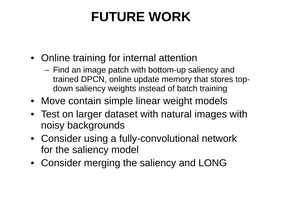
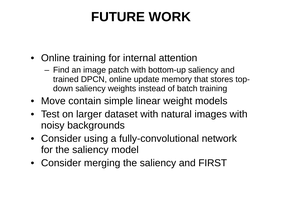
LONG: LONG -> FIRST
